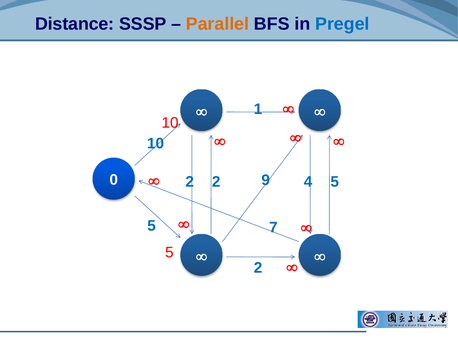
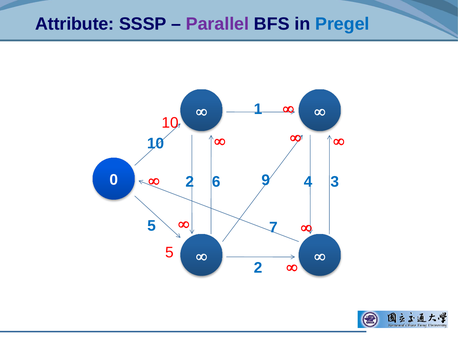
Distance: Distance -> Attribute
Parallel colour: orange -> purple
2 at (216, 182): 2 -> 6
4 5: 5 -> 3
